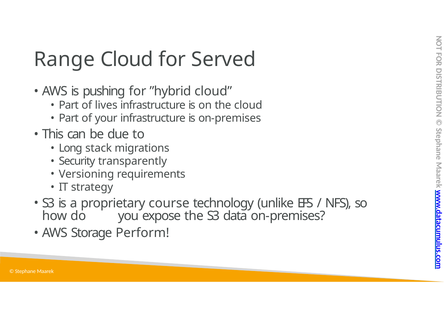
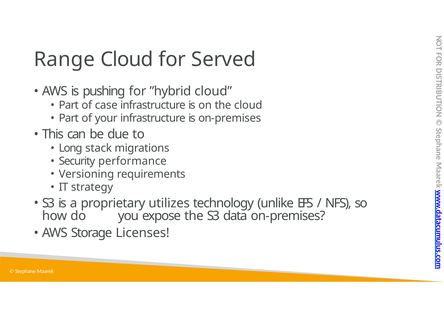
lives: lives -> case
transparently: transparently -> performance
course: course -> utilizes
Perform: Perform -> Licenses
